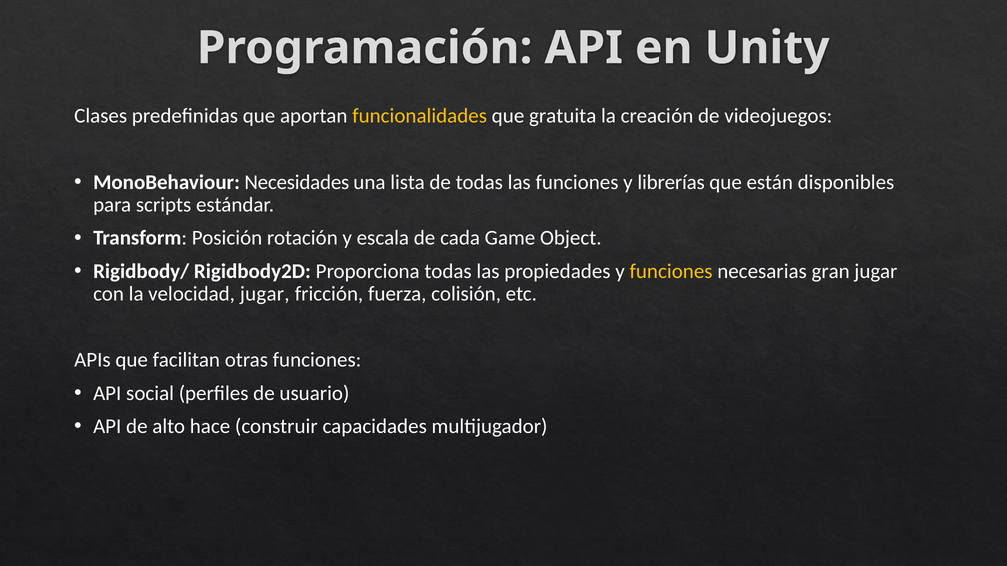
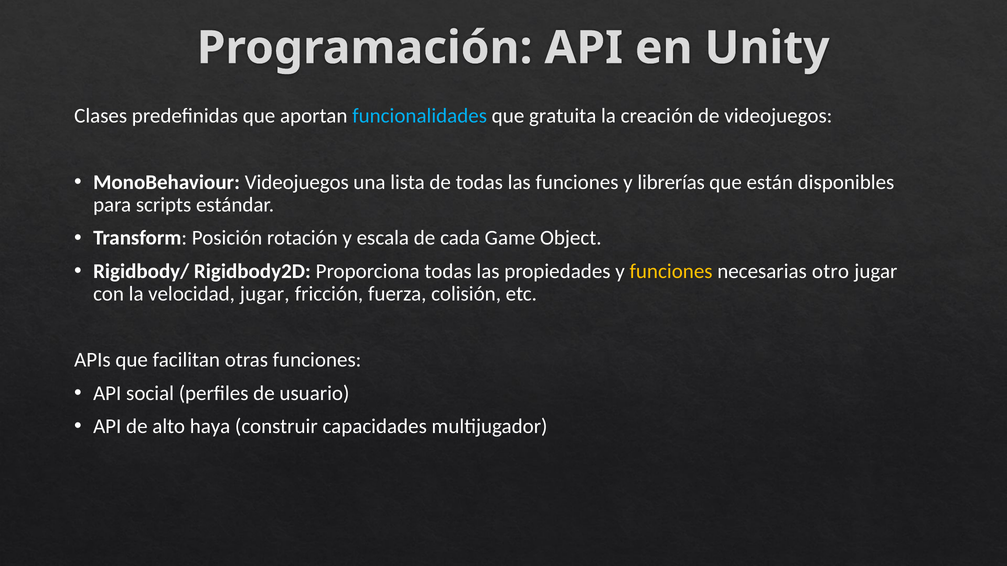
funcionalidades colour: yellow -> light blue
MonoBehaviour Necesidades: Necesidades -> Videojuegos
gran: gran -> otro
hace: hace -> haya
